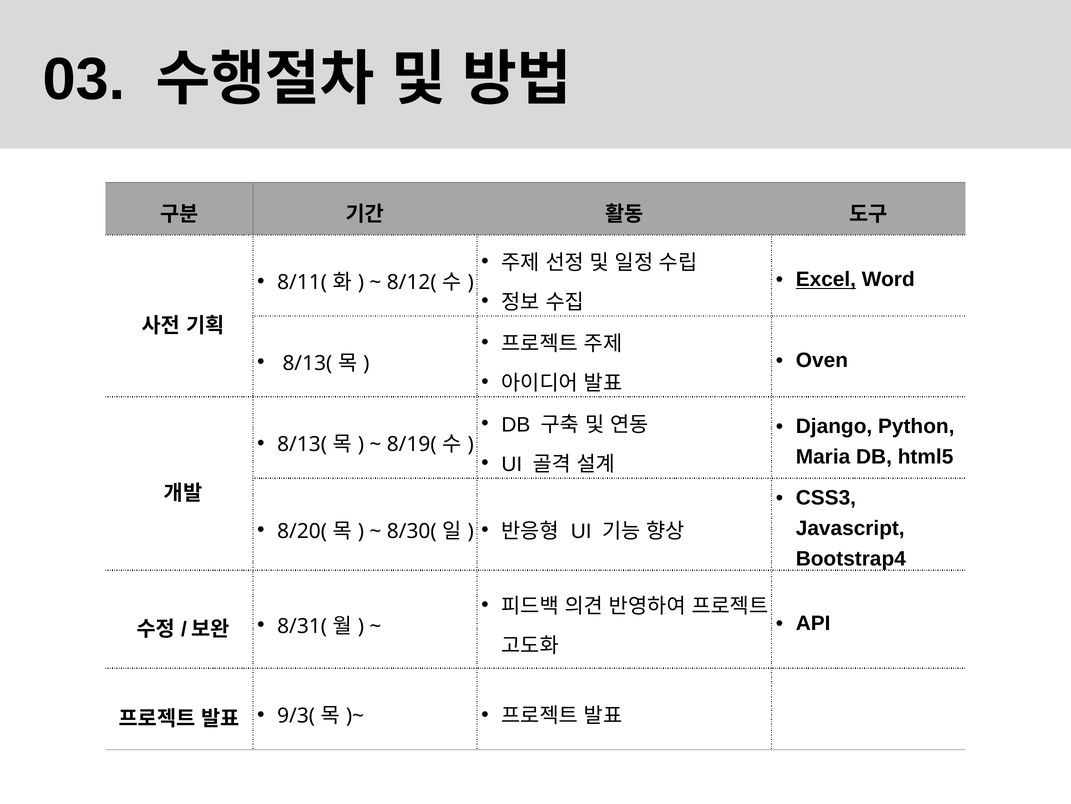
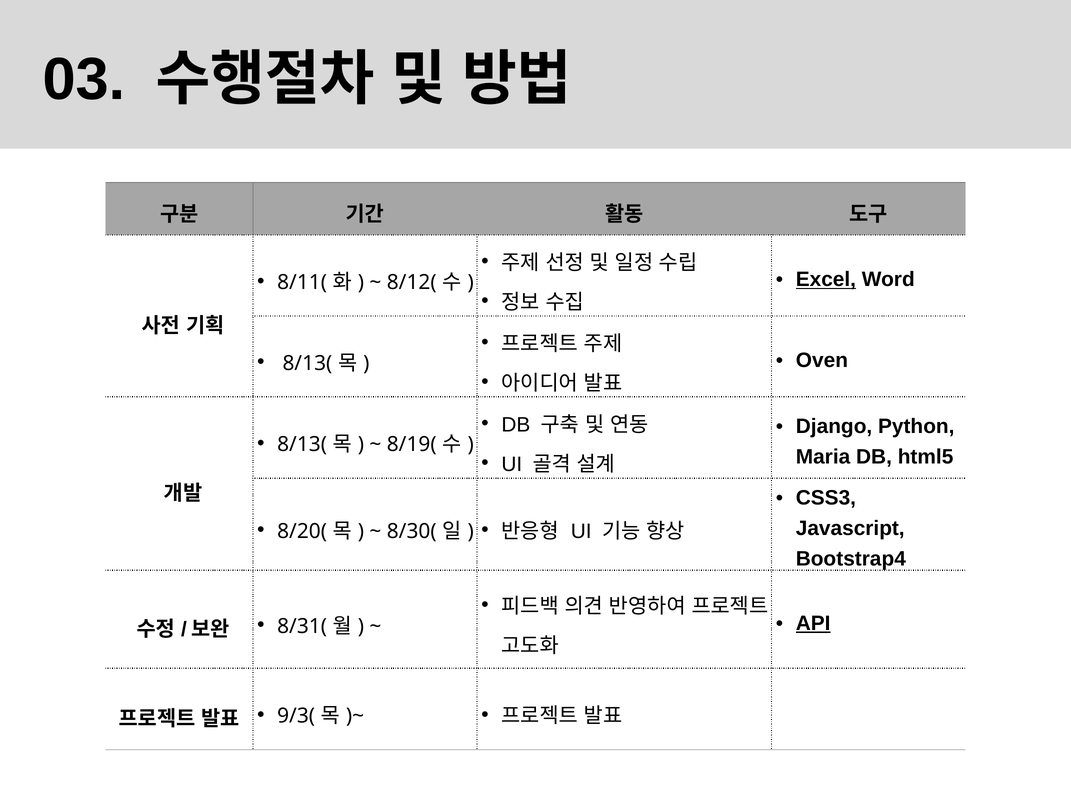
API underline: none -> present
